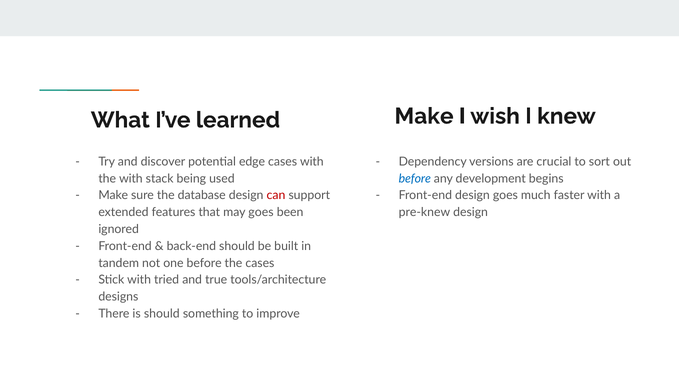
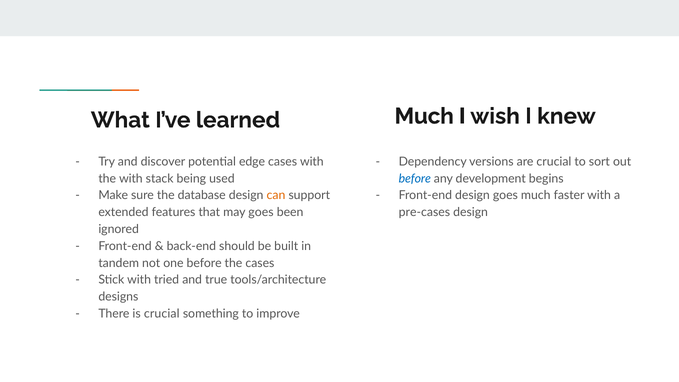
Make at (424, 116): Make -> Much
can colour: red -> orange
pre-knew: pre-knew -> pre-cases
is should: should -> crucial
